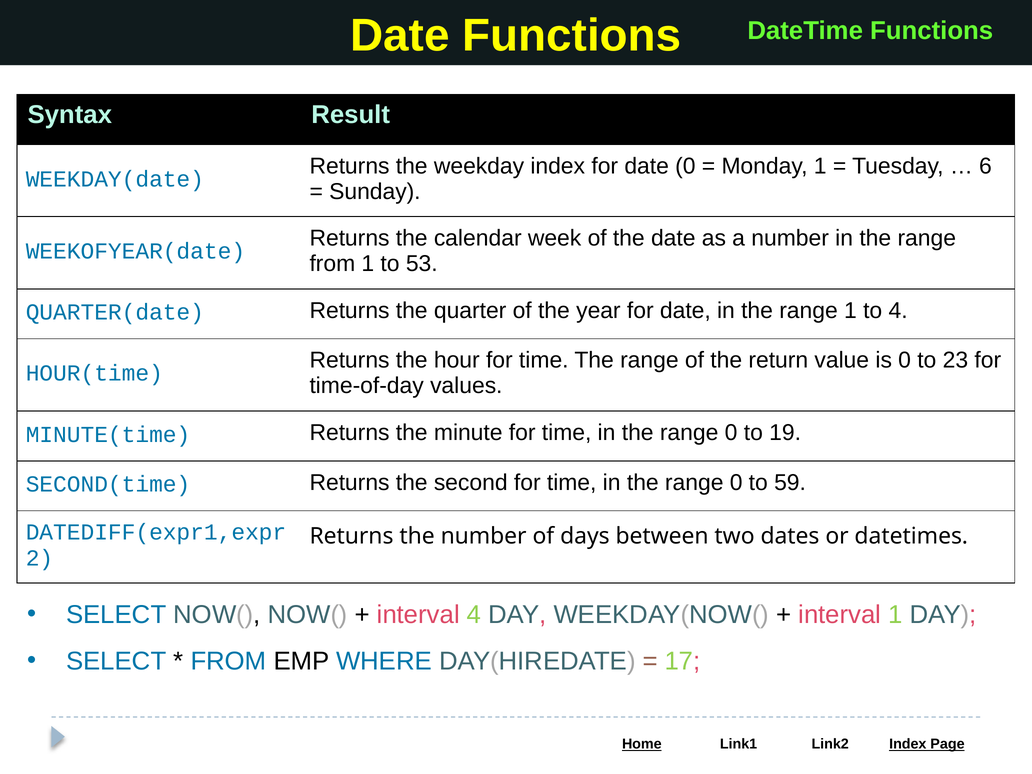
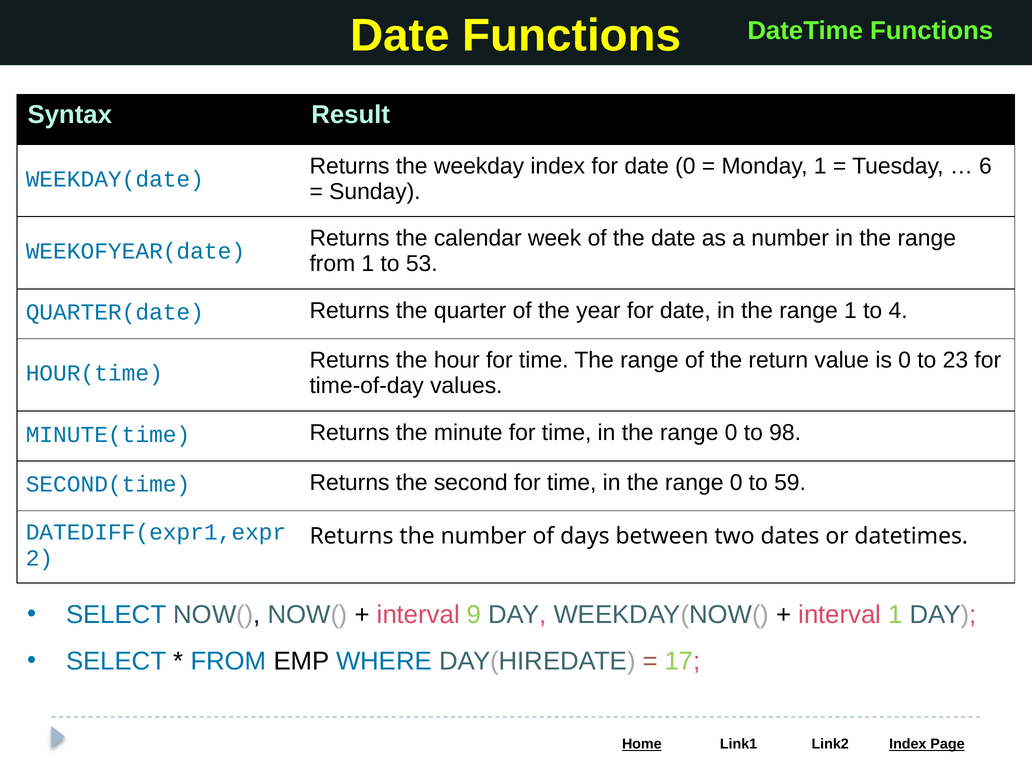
19: 19 -> 98
interval 4: 4 -> 9
